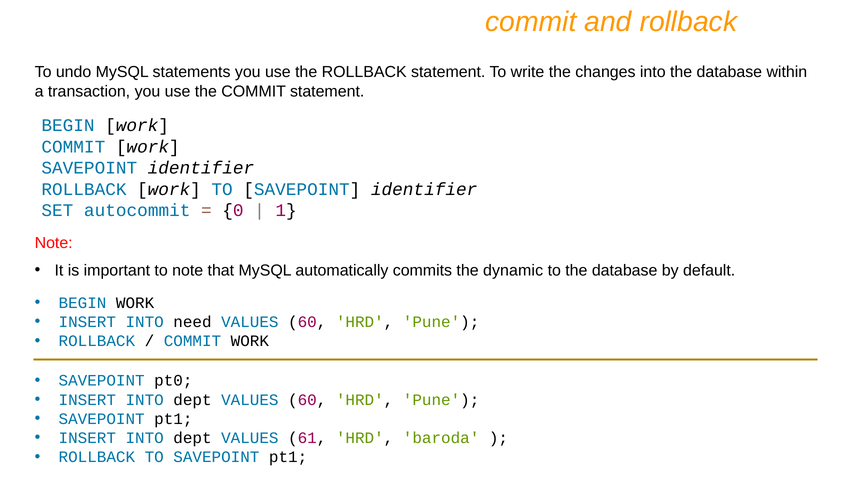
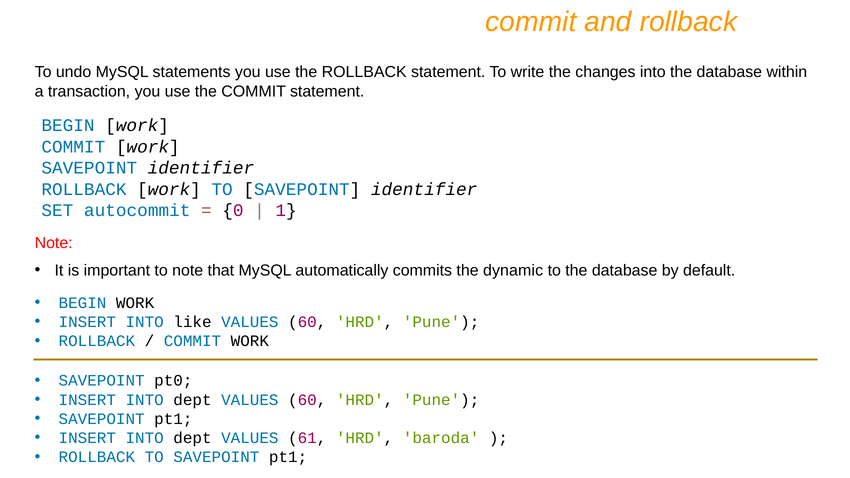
need: need -> like
